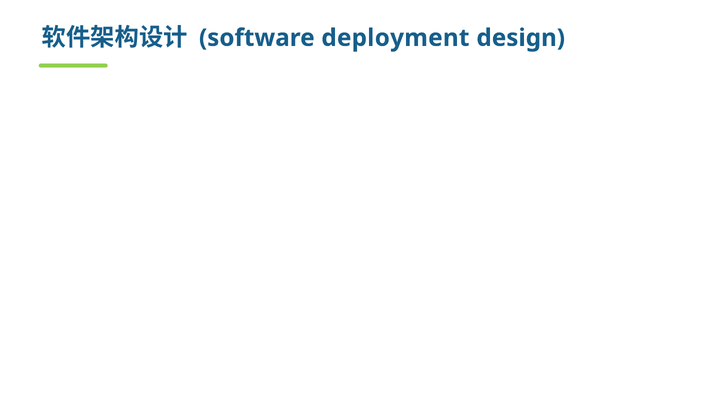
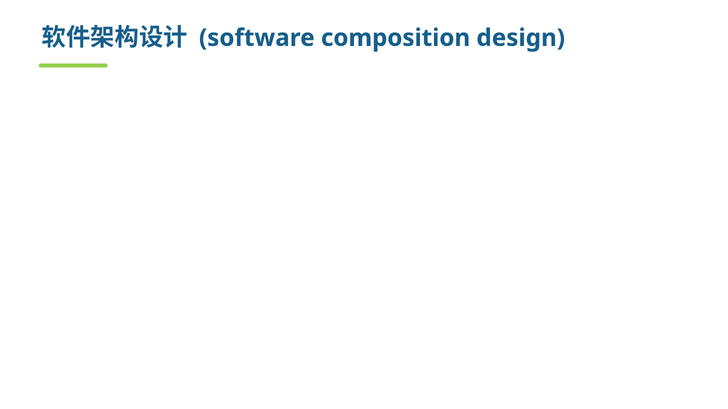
deployment: deployment -> composition
